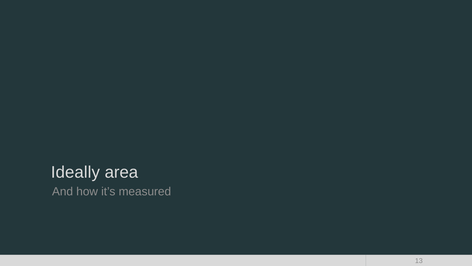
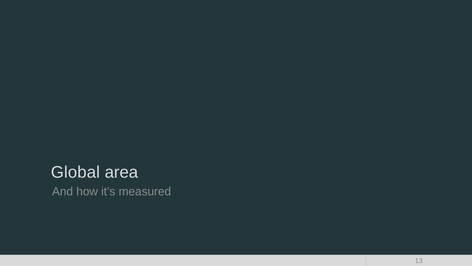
Ideally: Ideally -> Global
